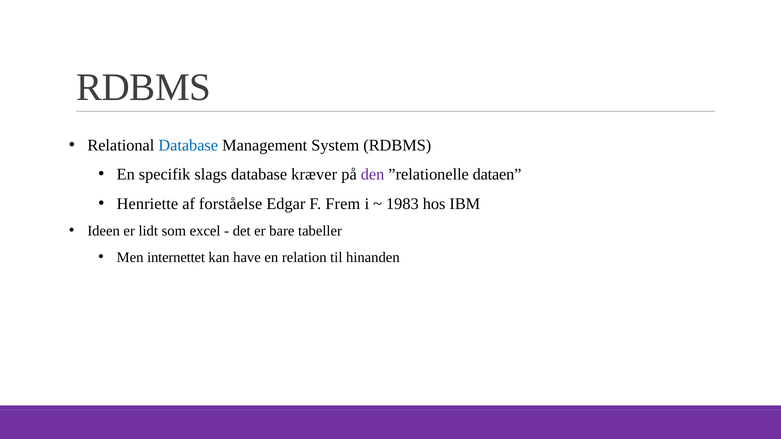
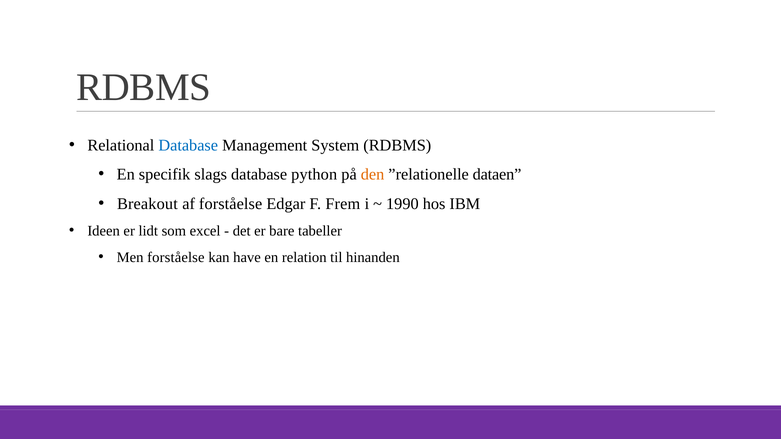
kræver: kræver -> python
den colour: purple -> orange
Henriette: Henriette -> Breakout
1983: 1983 -> 1990
Men internettet: internettet -> forståelse
